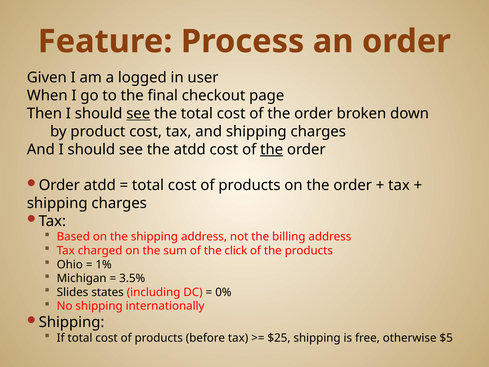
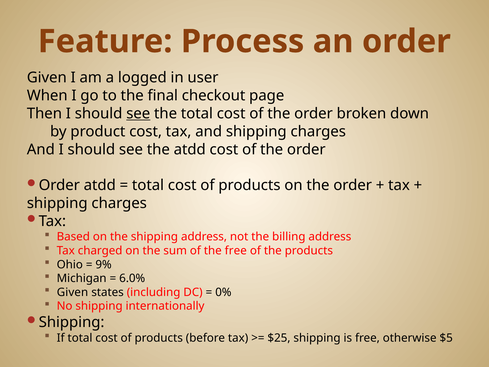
the at (272, 149) underline: present -> none
the click: click -> free
1%: 1% -> 9%
3.5%: 3.5% -> 6.0%
Slides at (73, 292): Slides -> Given
